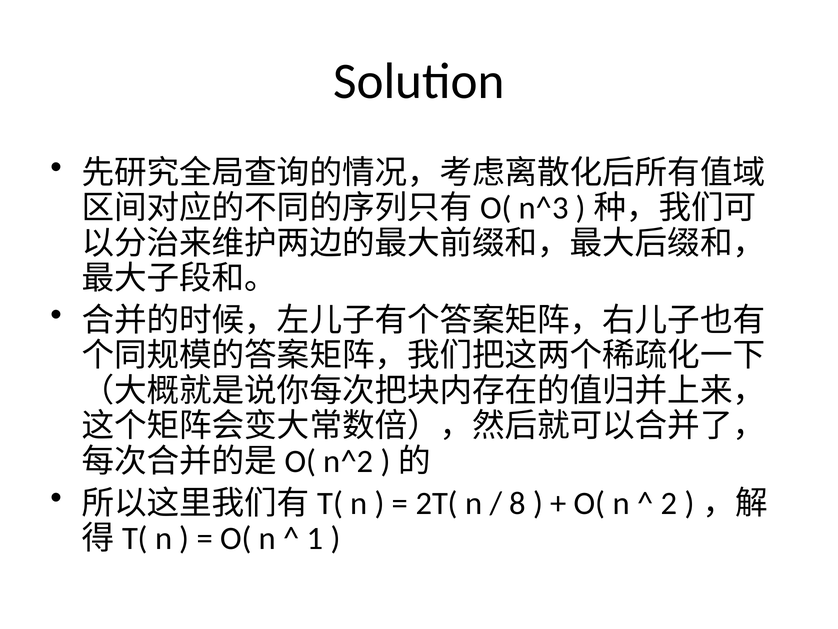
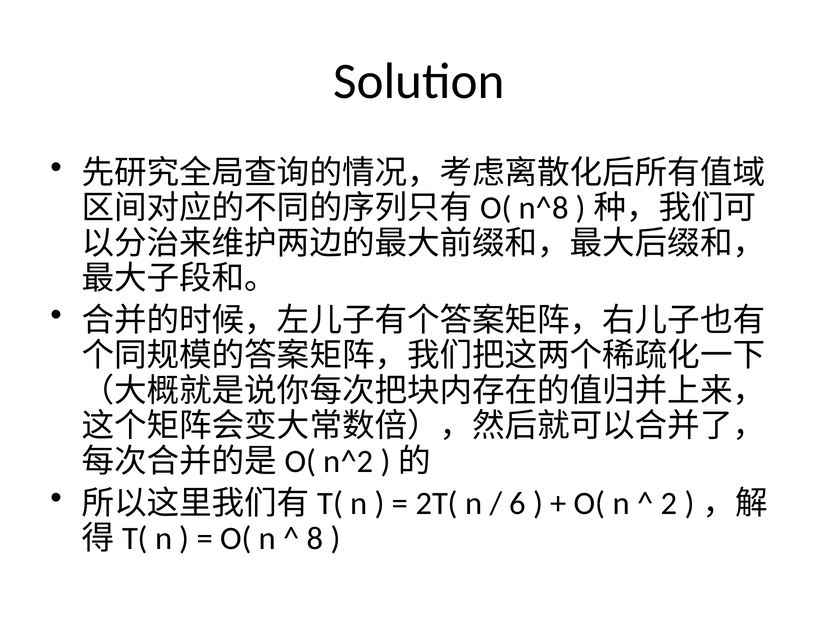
n^3: n^3 -> n^8
8: 8 -> 6
1: 1 -> 8
